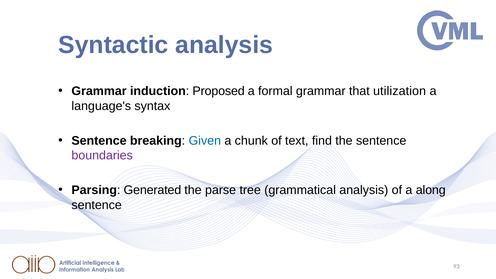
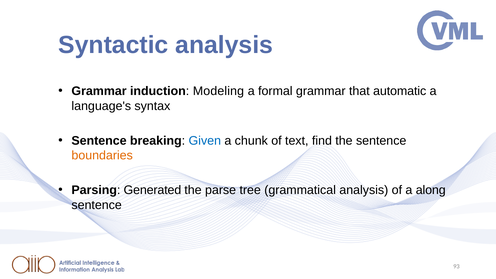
Proposed: Proposed -> Modeling
utilization: utilization -> automatic
boundaries colour: purple -> orange
